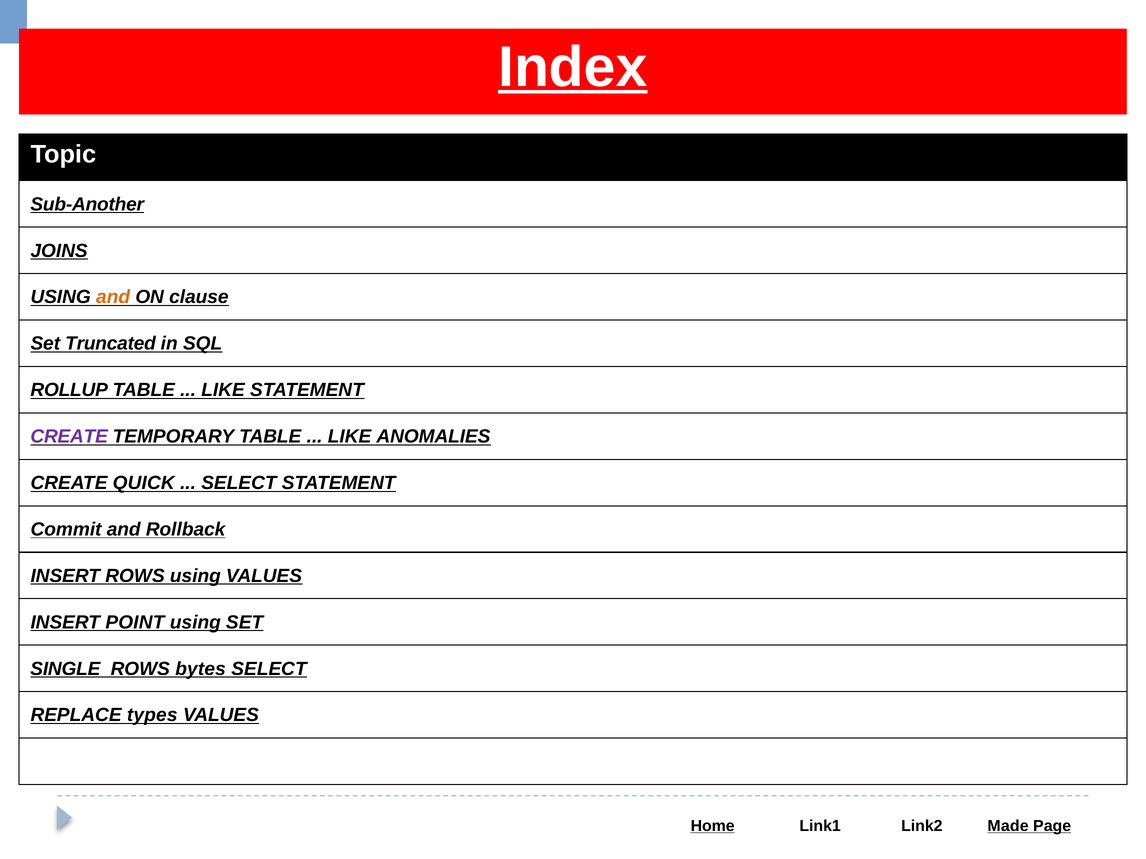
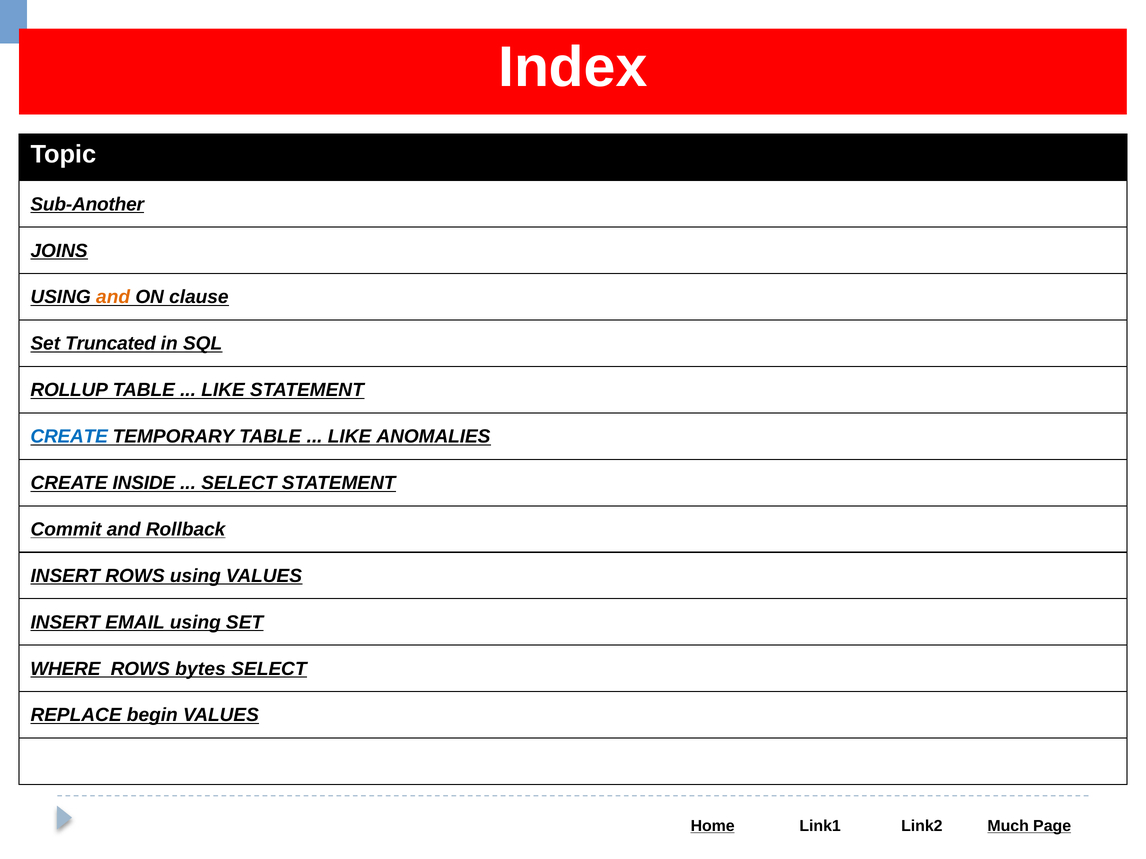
Index underline: present -> none
CREATE at (69, 437) colour: purple -> blue
QUICK: QUICK -> INSIDE
POINT: POINT -> EMAIL
SINGLE: SINGLE -> WHERE
types: types -> begin
Made: Made -> Much
